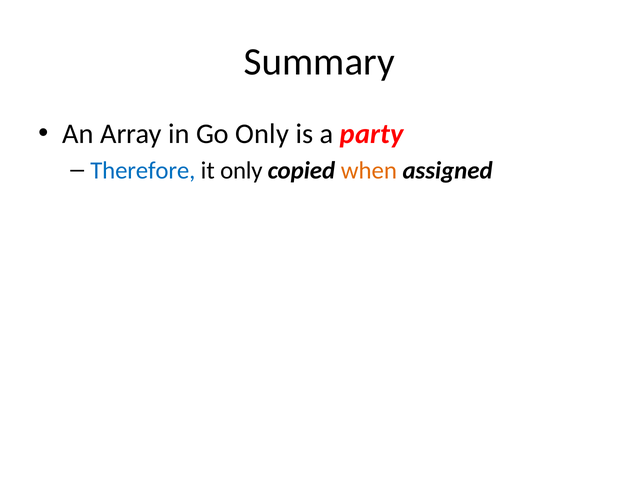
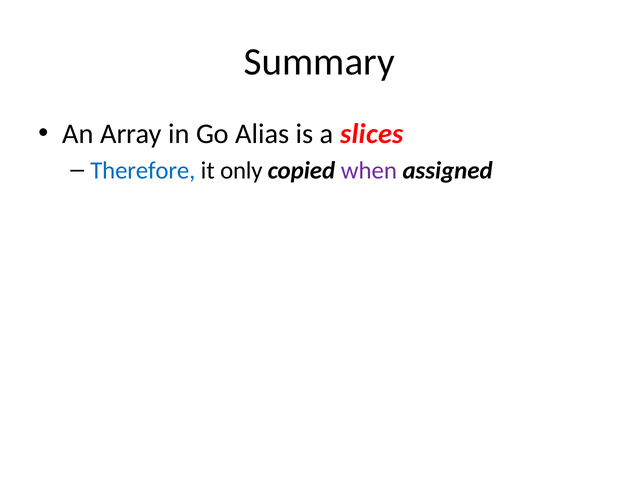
Go Only: Only -> Alias
party: party -> slices
when colour: orange -> purple
